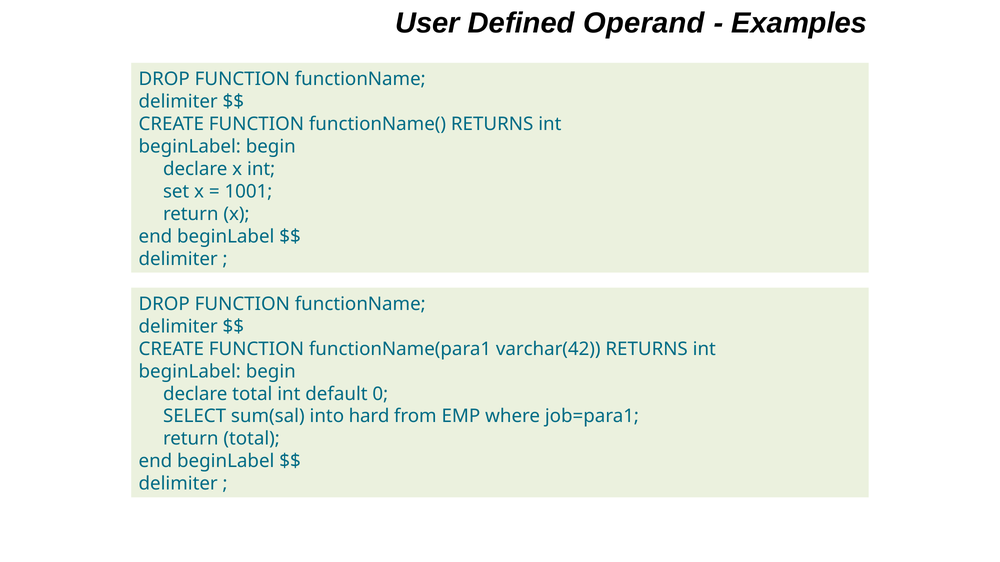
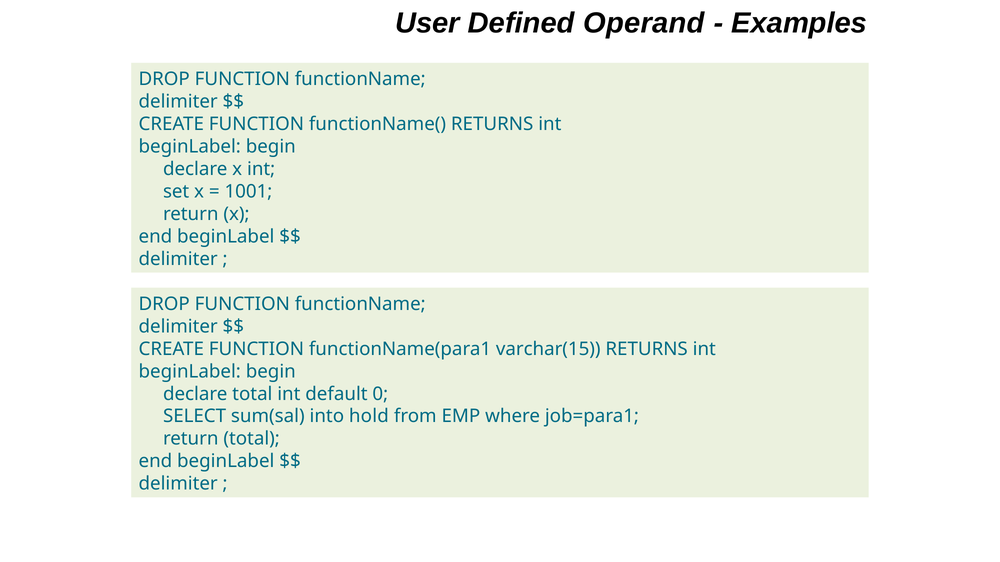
varchar(42: varchar(42 -> varchar(15
hard: hard -> hold
